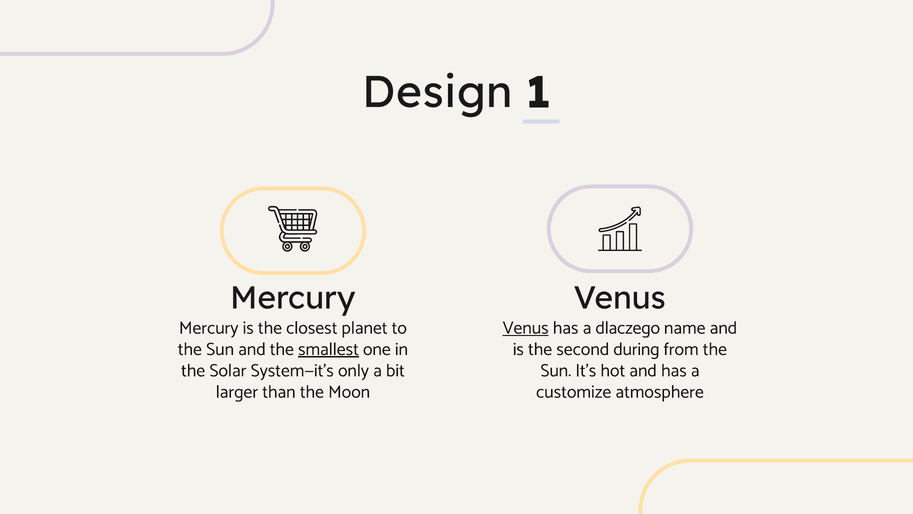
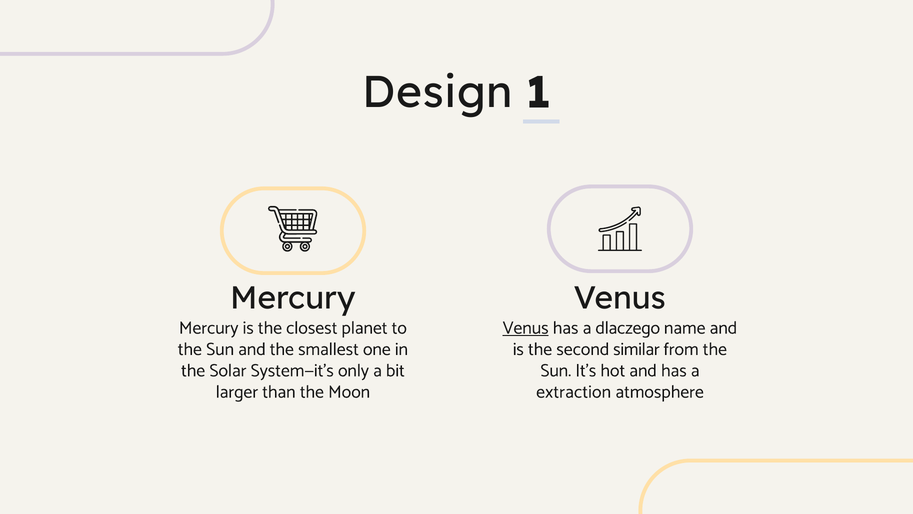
smallest underline: present -> none
during: during -> similar
customize: customize -> extraction
